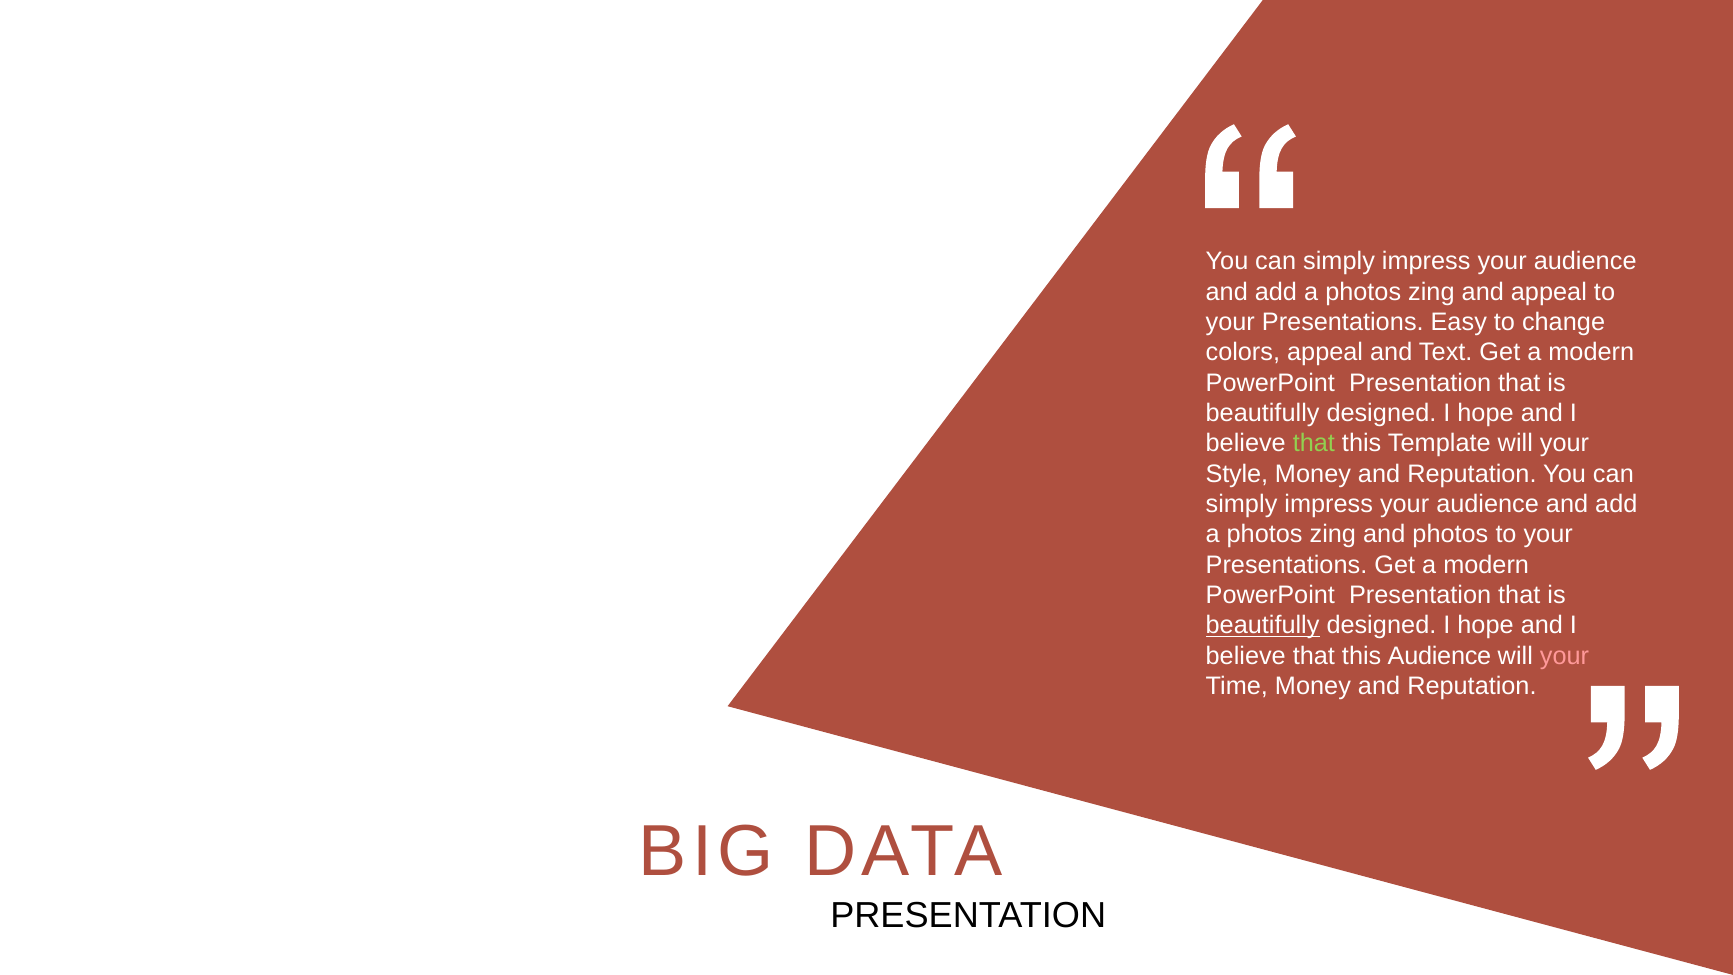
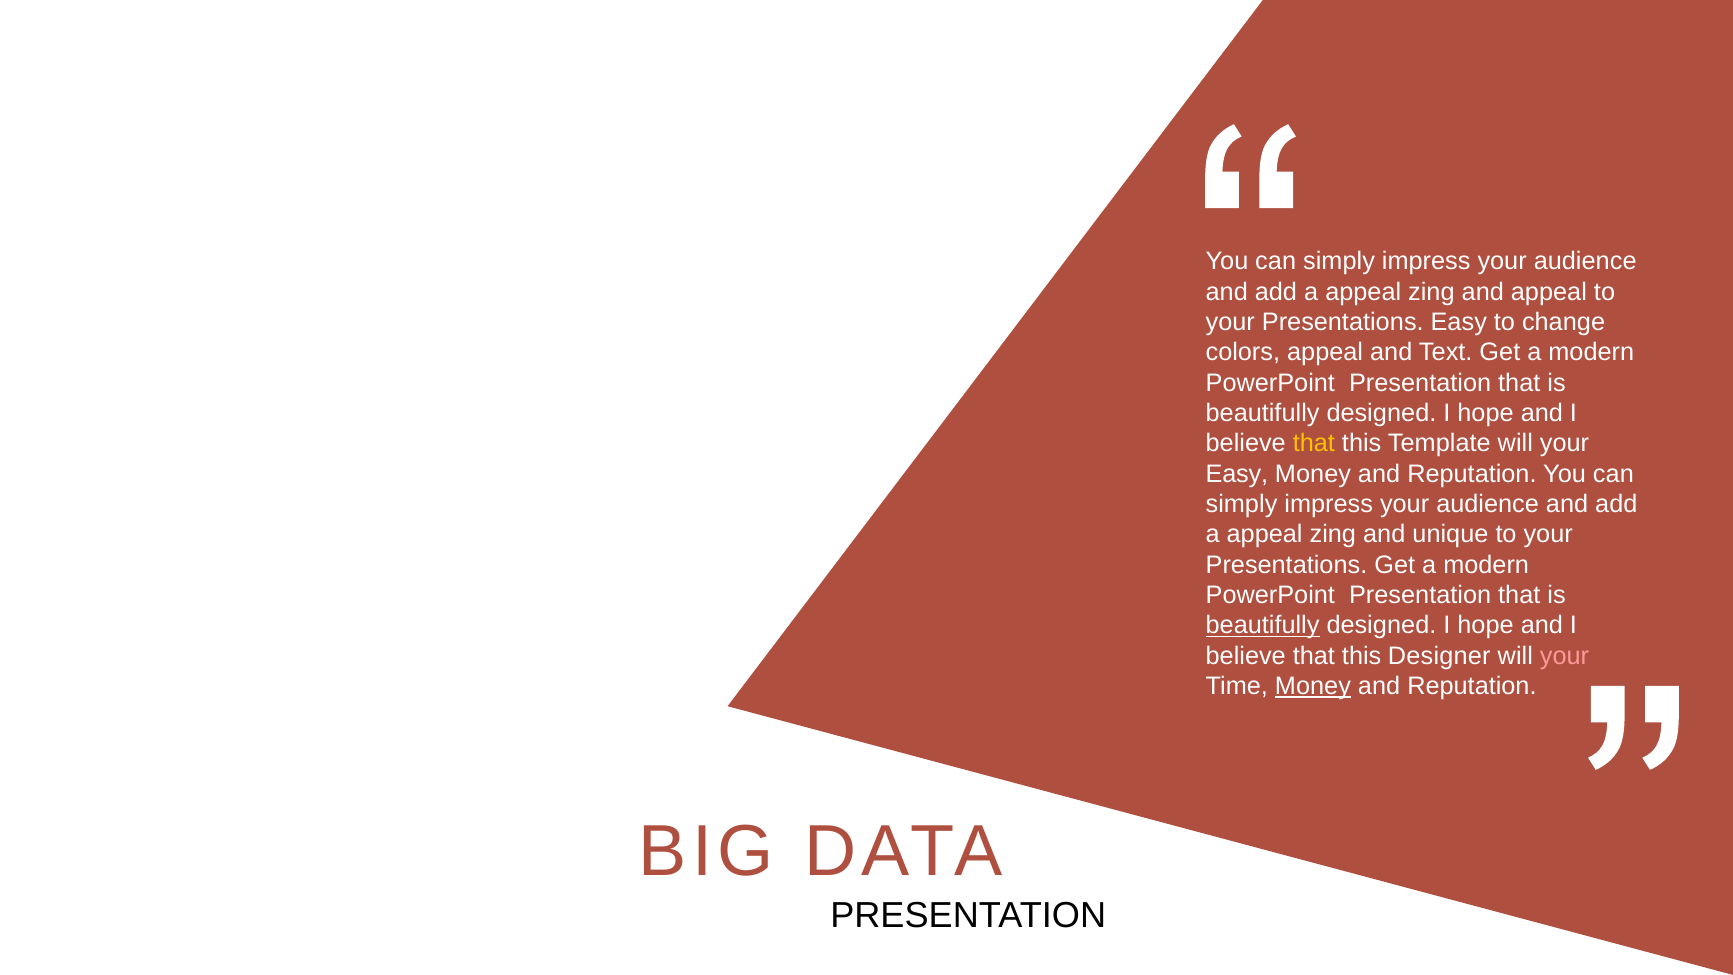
photos at (1363, 292): photos -> appeal
that at (1314, 443) colour: light green -> yellow
Style at (1237, 474): Style -> Easy
photos at (1265, 534): photos -> appeal
and photos: photos -> unique
this Audience: Audience -> Designer
Money at (1313, 686) underline: none -> present
